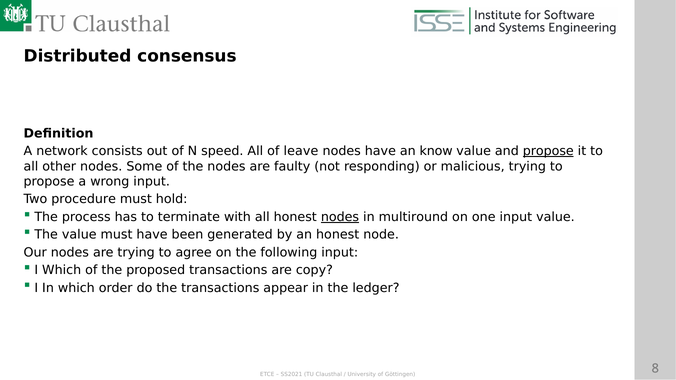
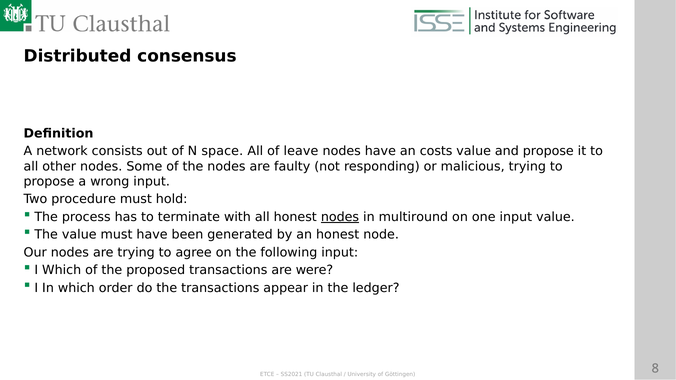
speed: speed -> space
know: know -> costs
propose at (548, 151) underline: present -> none
copy: copy -> were
